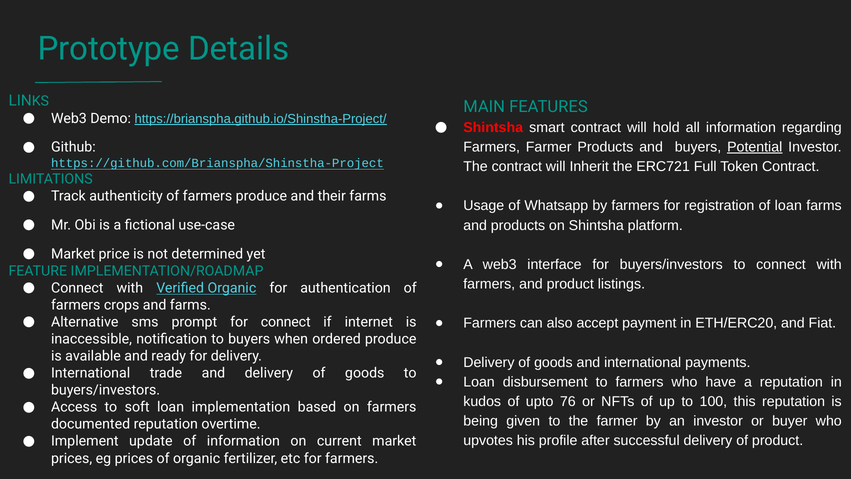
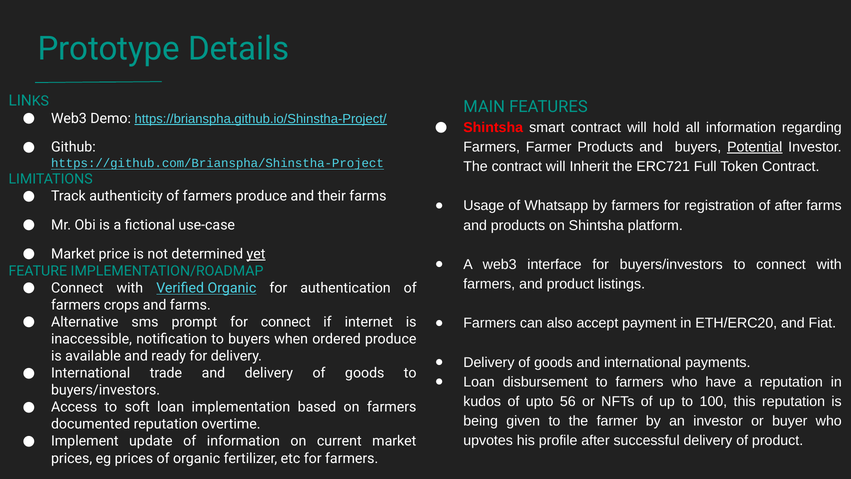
of loan: loan -> after
yet underline: none -> present
76: 76 -> 56
